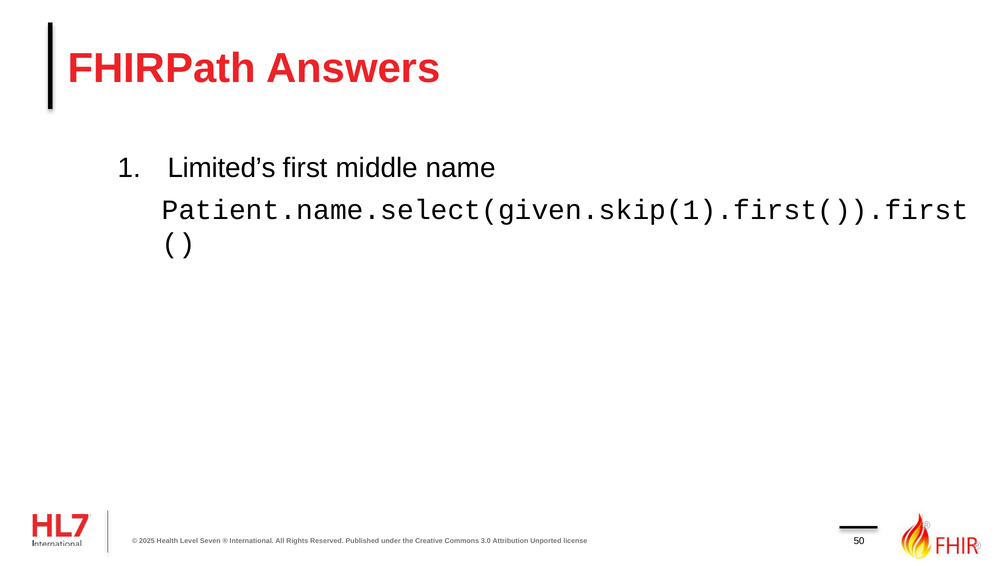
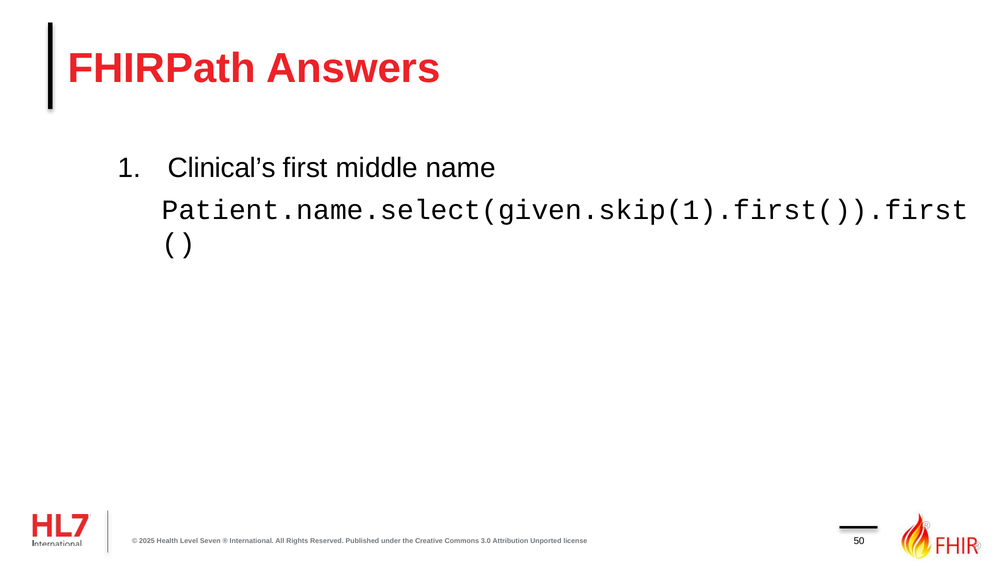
Limited’s: Limited’s -> Clinical’s
